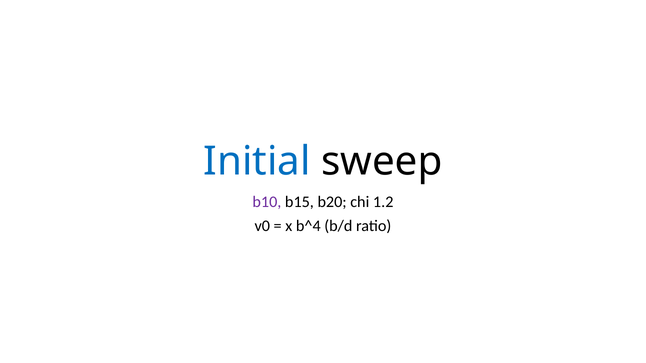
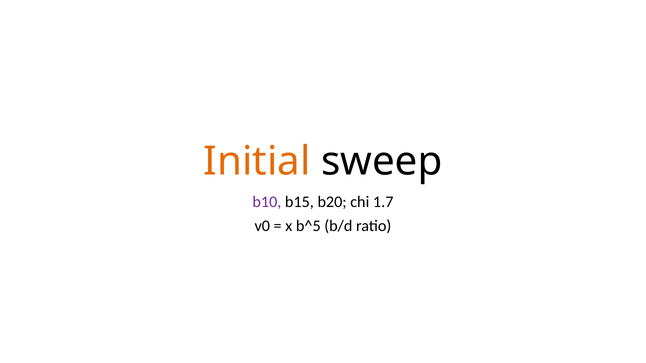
Initial colour: blue -> orange
1.2: 1.2 -> 1.7
b^4: b^4 -> b^5
